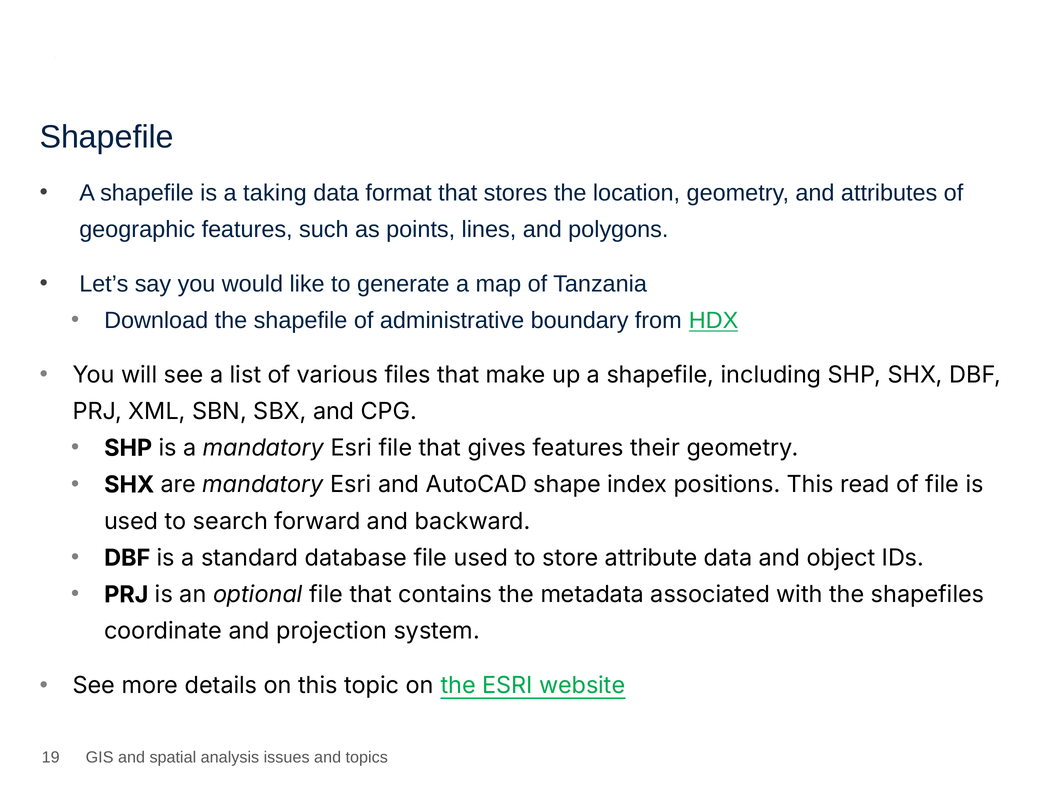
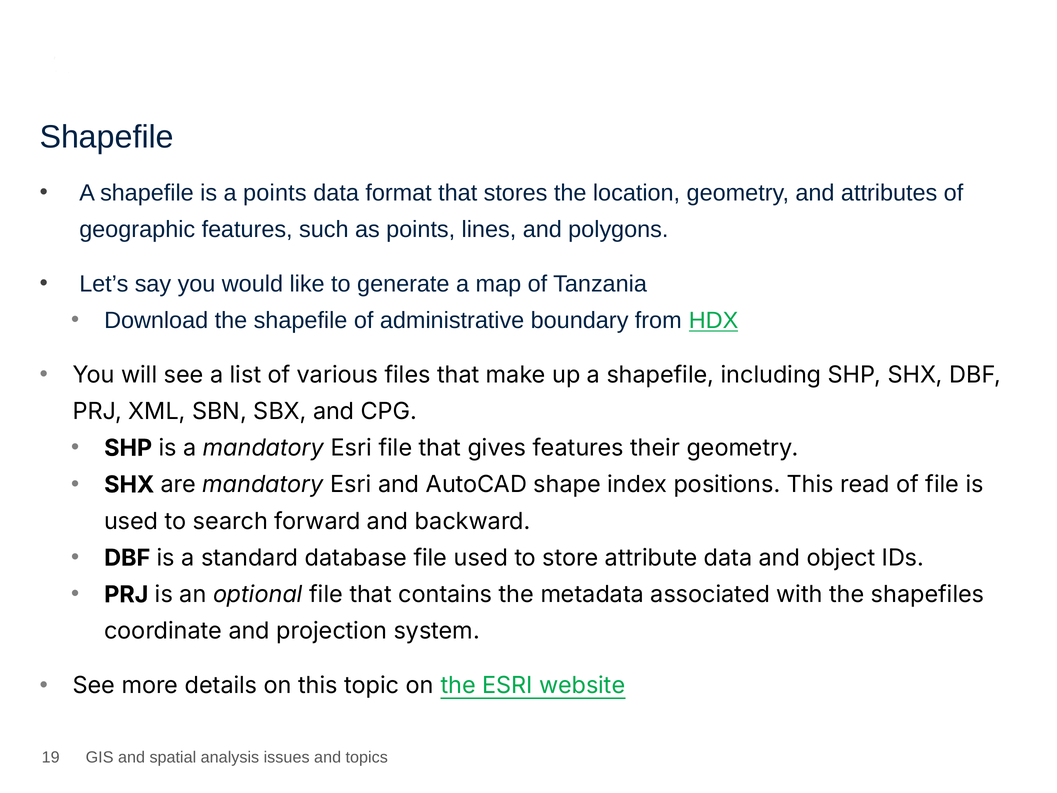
a taking: taking -> points
